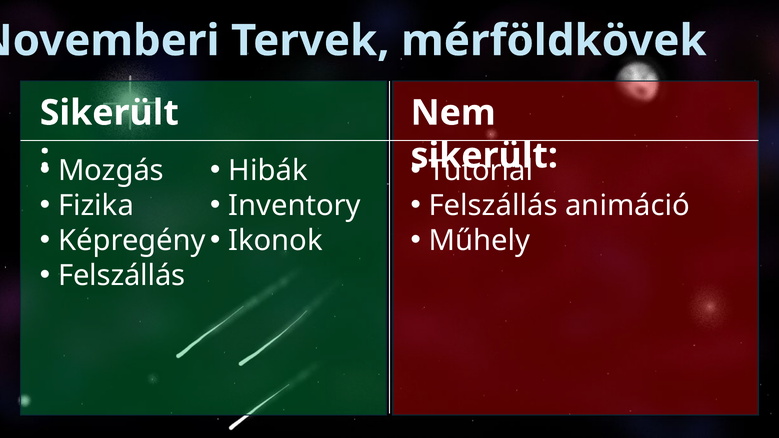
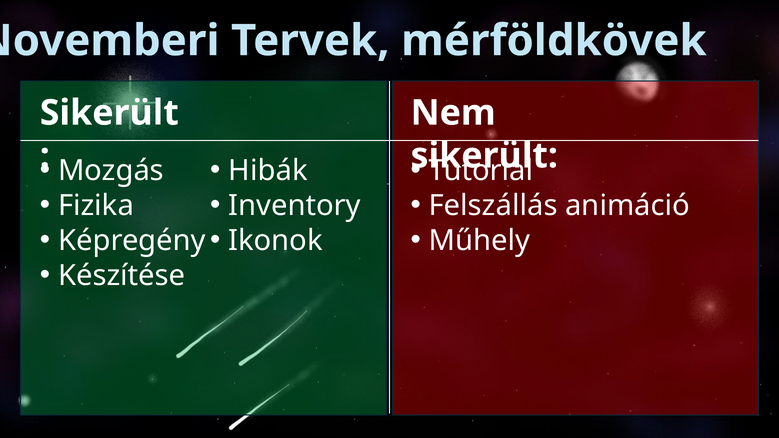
Felszállás at (122, 276): Felszállás -> Készítése
